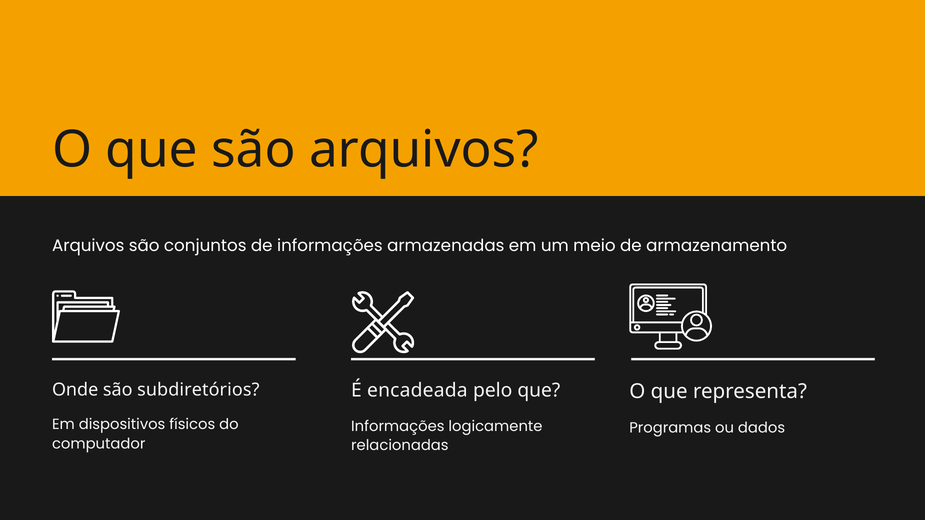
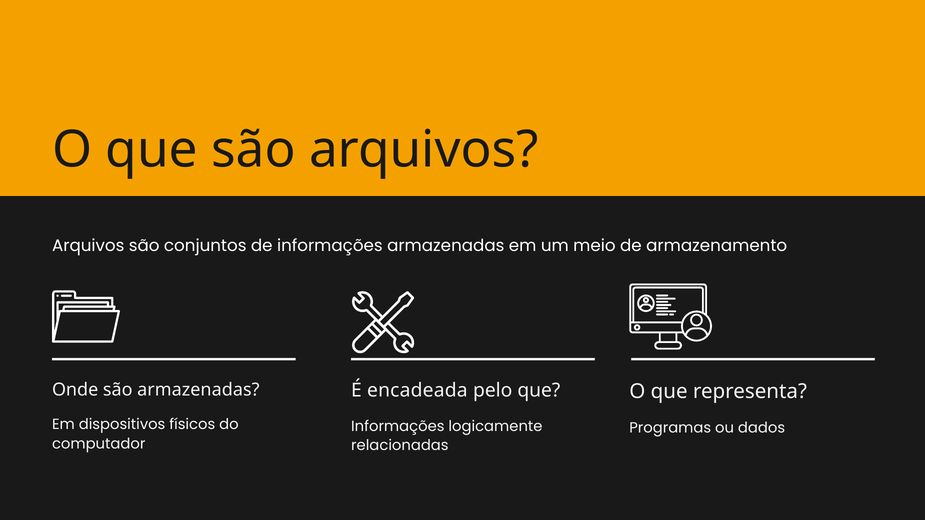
são subdiretórios: subdiretórios -> armazenadas
